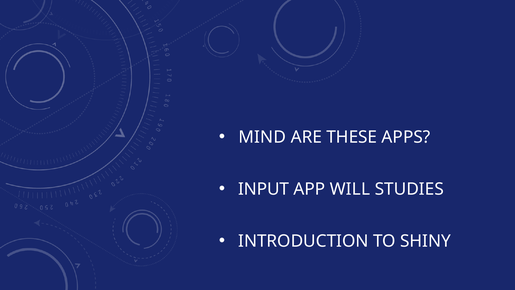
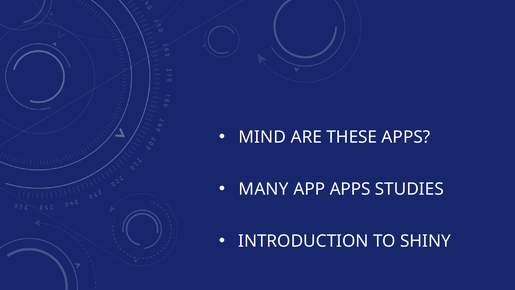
INPUT: INPUT -> MANY
APP WILL: WILL -> APPS
